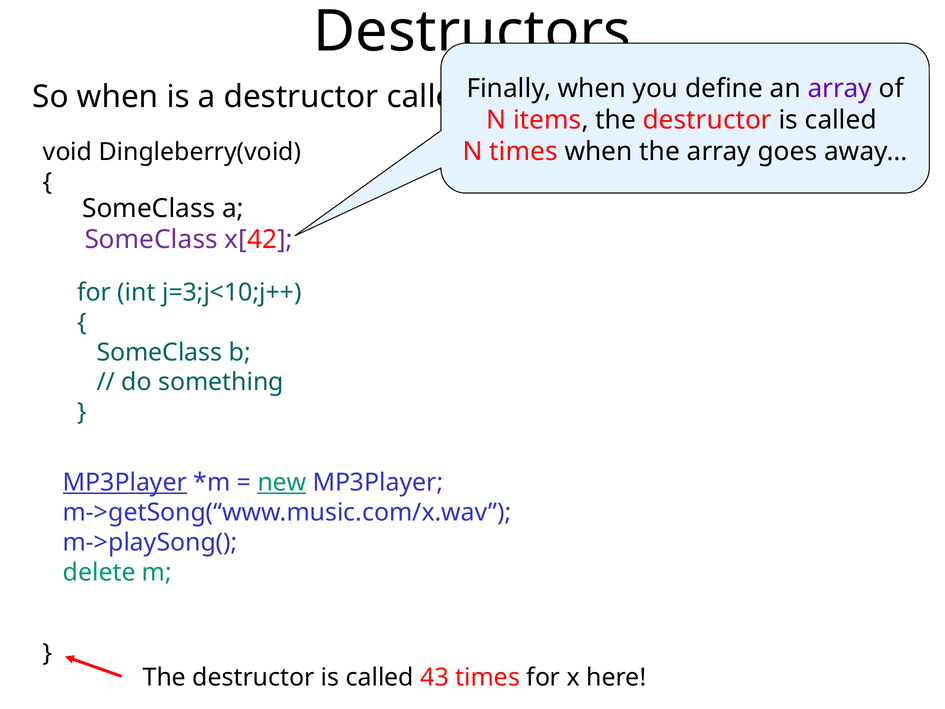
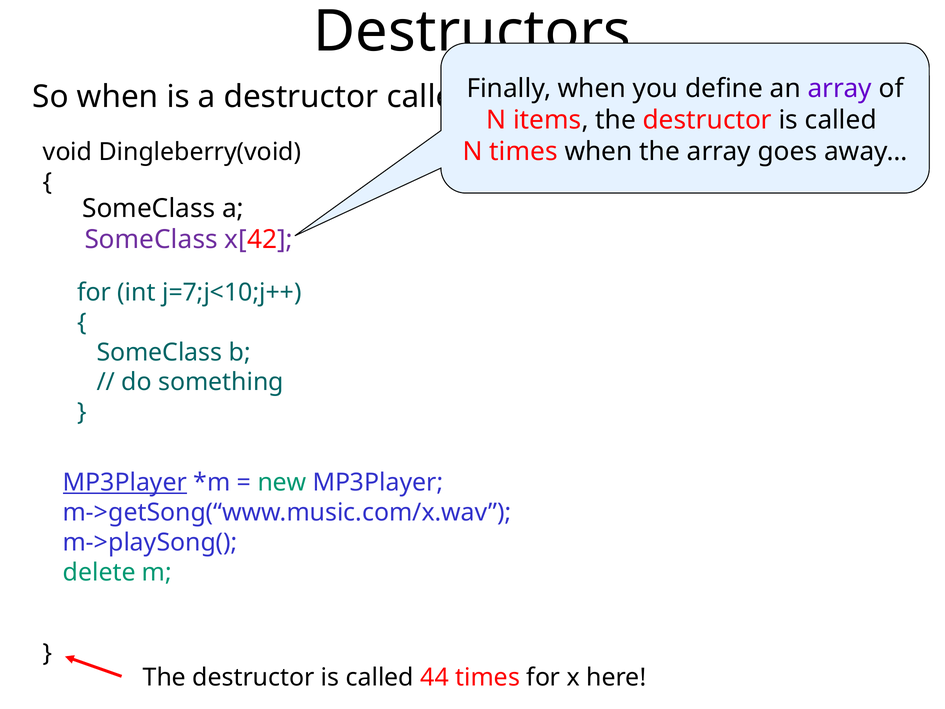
j=3;j<10;j++: j=3;j<10;j++ -> j=7;j<10;j++
new underline: present -> none
43: 43 -> 44
